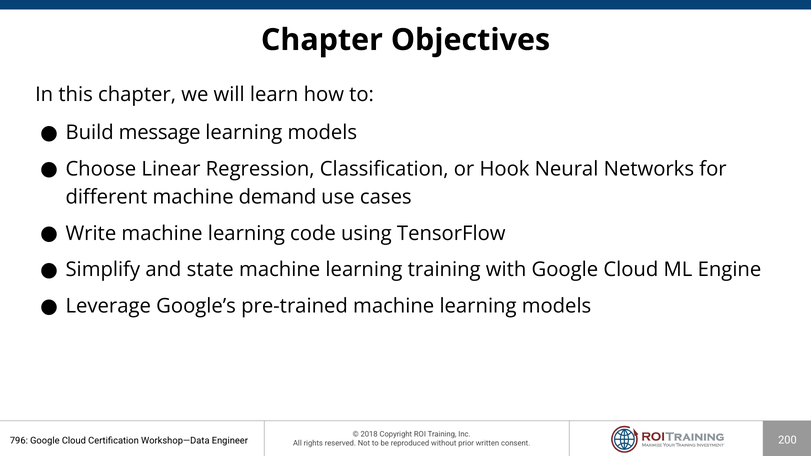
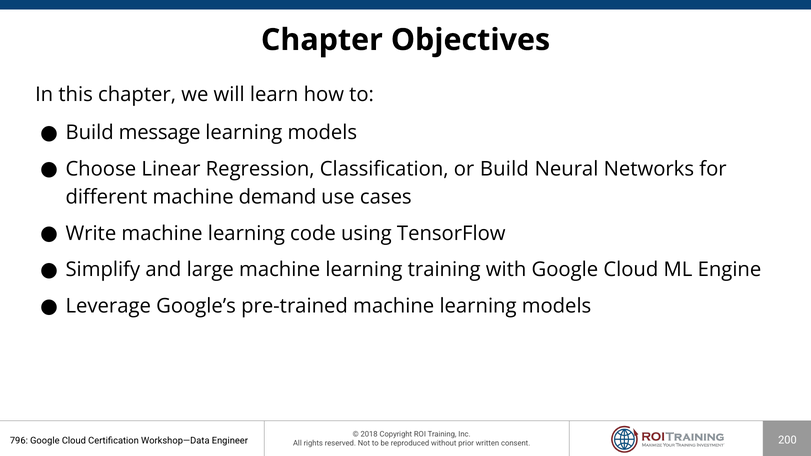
or Hook: Hook -> Build
state: state -> large
